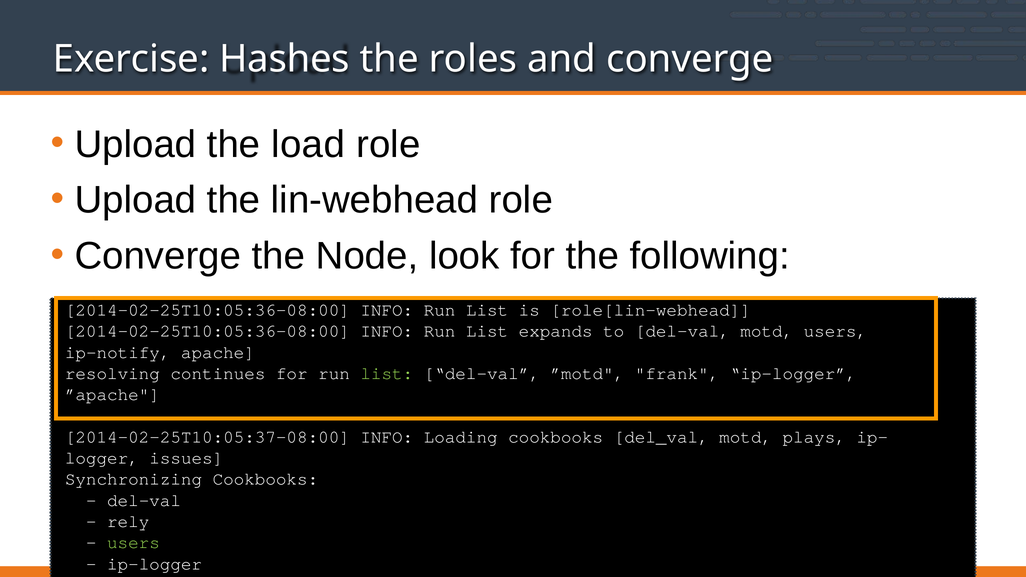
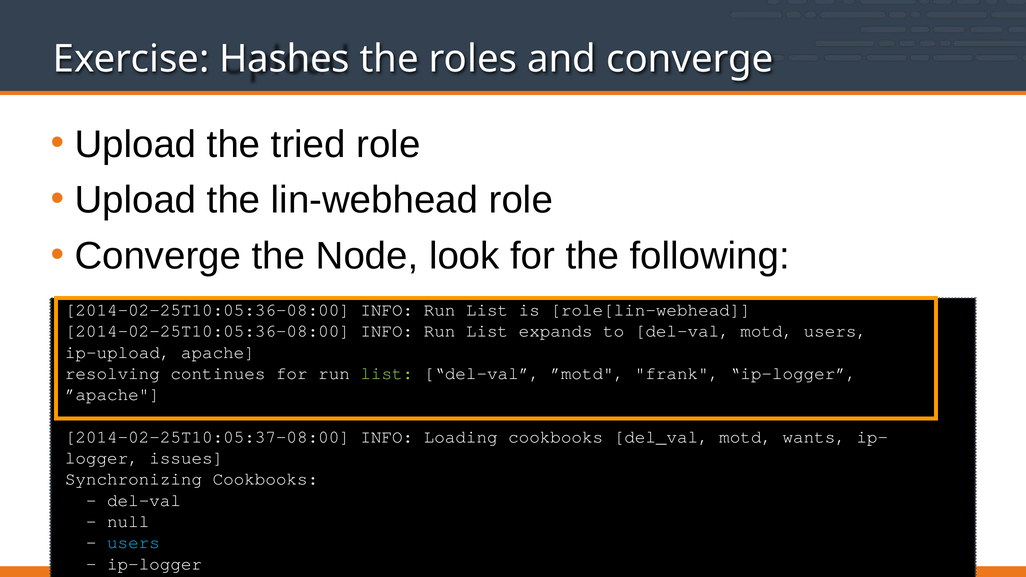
load: load -> tried
ip-notify: ip-notify -> ip-upload
plays: plays -> wants
rely: rely -> null
users at (133, 543) colour: light green -> light blue
